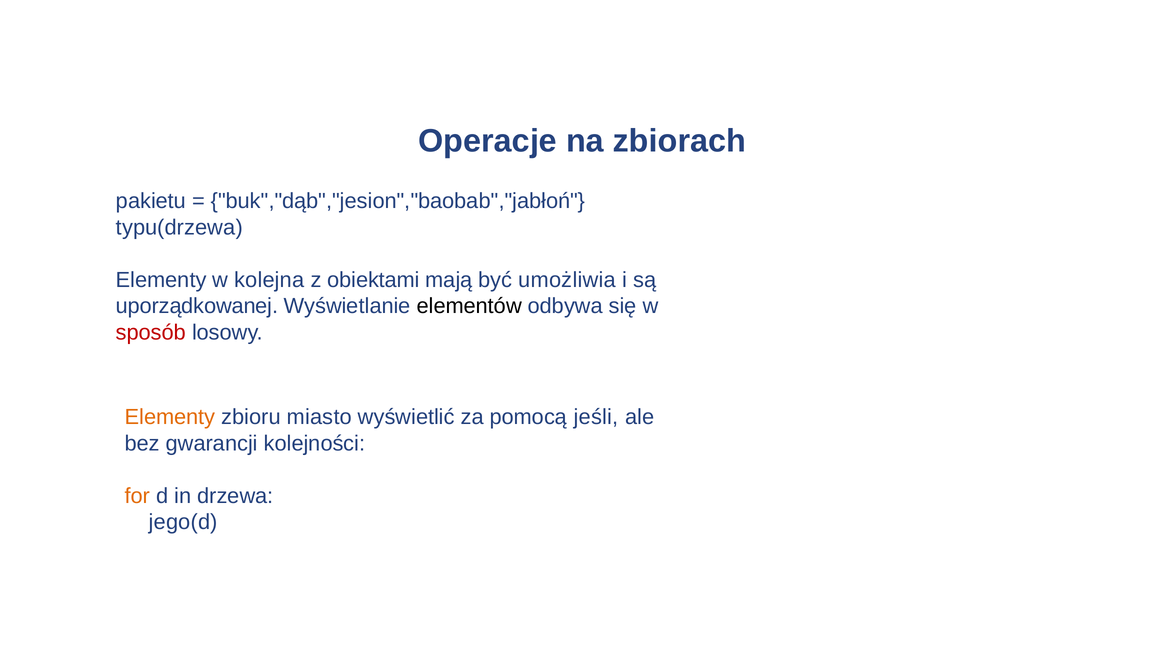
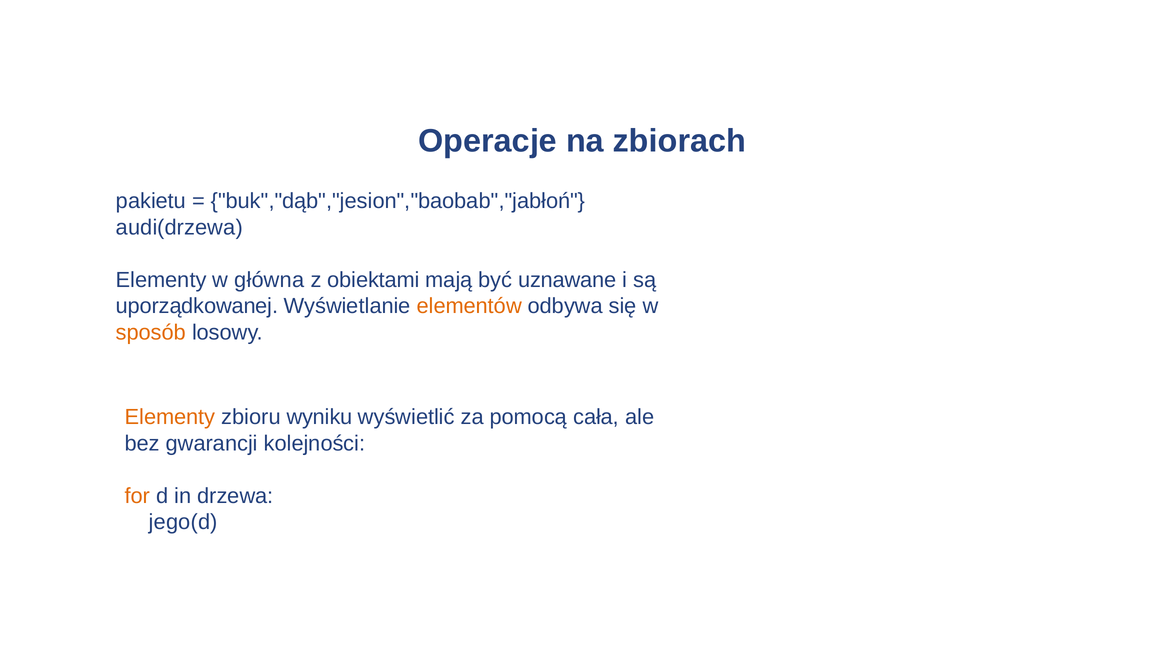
typu(drzewa: typu(drzewa -> audi(drzewa
kolejna: kolejna -> główna
umożliwia: umożliwia -> uznawane
elementów colour: black -> orange
sposób colour: red -> orange
miasto: miasto -> wyniku
jeśli: jeśli -> cała
